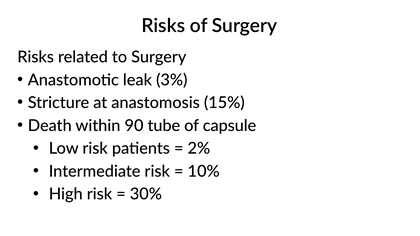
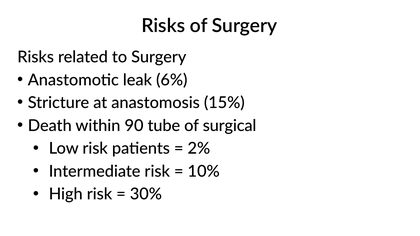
3%: 3% -> 6%
capsule: capsule -> surgical
